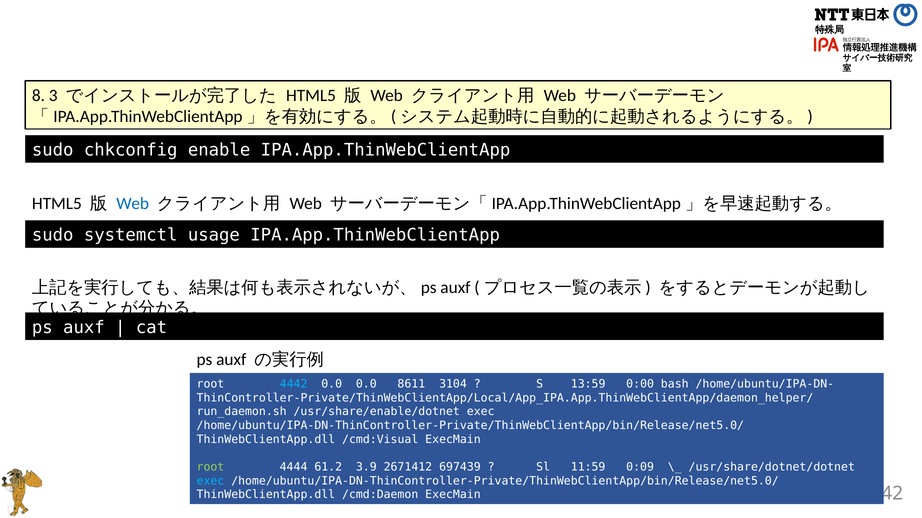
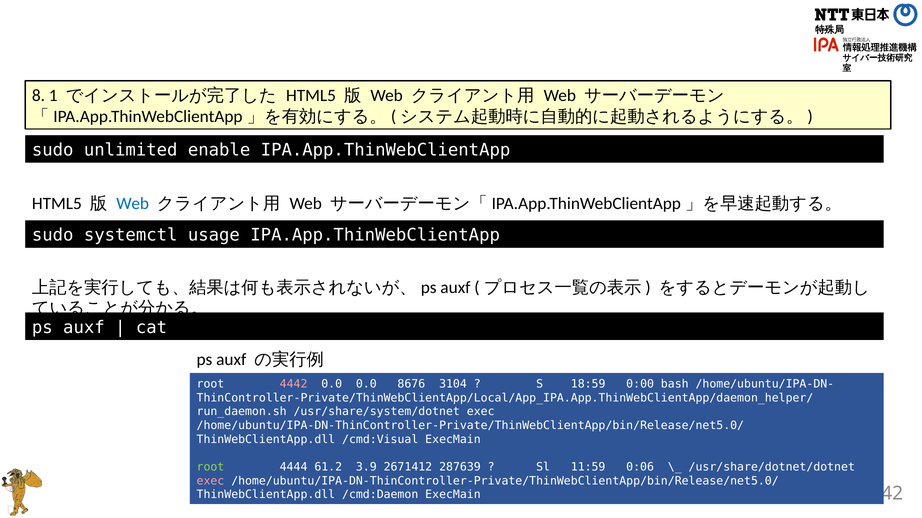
3: 3 -> 1
chkconfig: chkconfig -> unlimited
4442 colour: light blue -> pink
8611: 8611 -> 8676
13:59: 13:59 -> 18:59
/usr/share/enable/dotnet: /usr/share/enable/dotnet -> /usr/share/system/dotnet
697439: 697439 -> 287639
0:09: 0:09 -> 0:06
exec at (210, 481) colour: light blue -> pink
